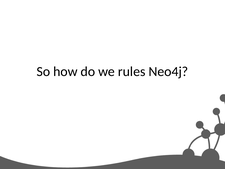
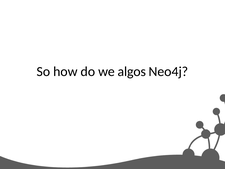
rules: rules -> algos
